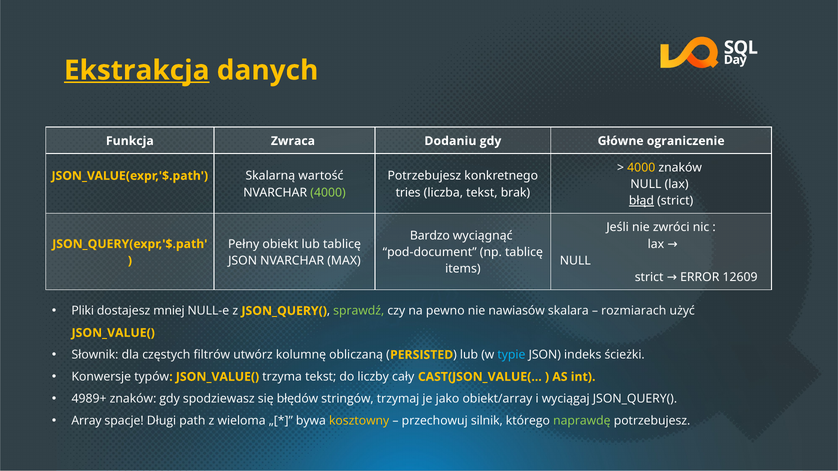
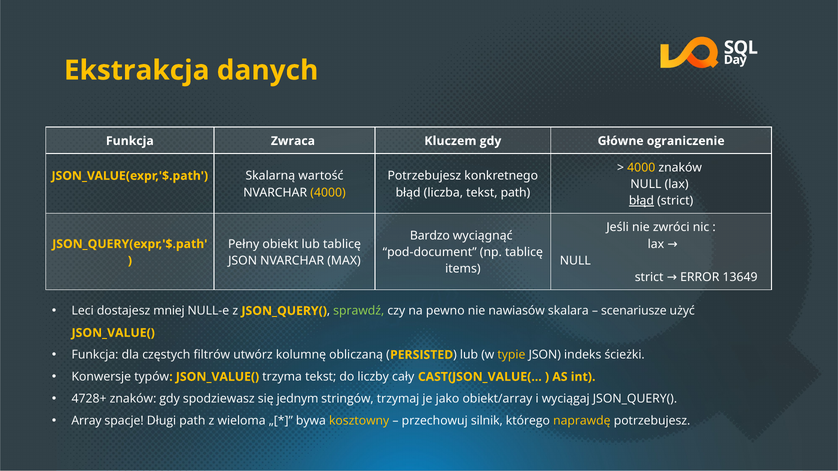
Ekstrakcja underline: present -> none
Dodaniu: Dodaniu -> Kluczem
4000 at (328, 193) colour: light green -> yellow
tries at (408, 193): tries -> błąd
tekst brak: brak -> path
12609: 12609 -> 13649
Pliki: Pliki -> Leci
rozmiarach: rozmiarach -> scenariusze
Słownik at (95, 355): Słownik -> Funkcja
typie colour: light blue -> yellow
4989+: 4989+ -> 4728+
błędów: błędów -> jednym
naprawdę colour: light green -> yellow
